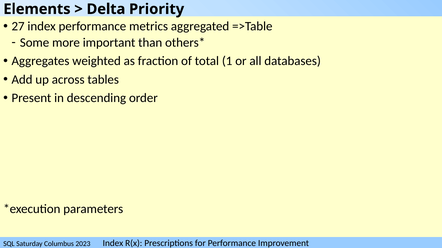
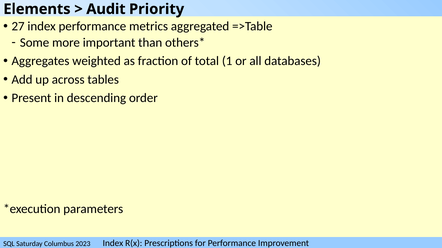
Delta: Delta -> Audit
